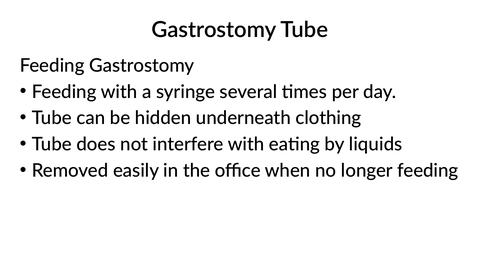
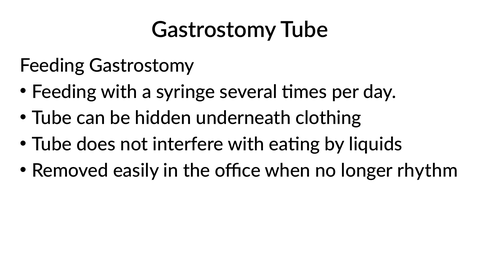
longer feeding: feeding -> rhythm
